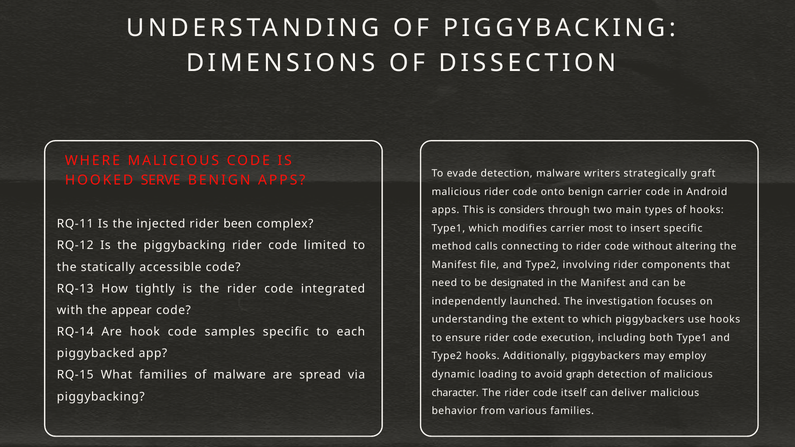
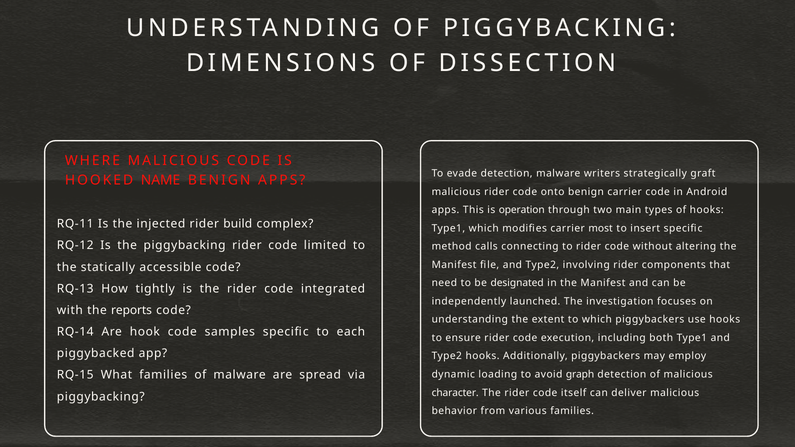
SERVE: SERVE -> NAME
considers: considers -> operation
been: been -> build
appear: appear -> reports
